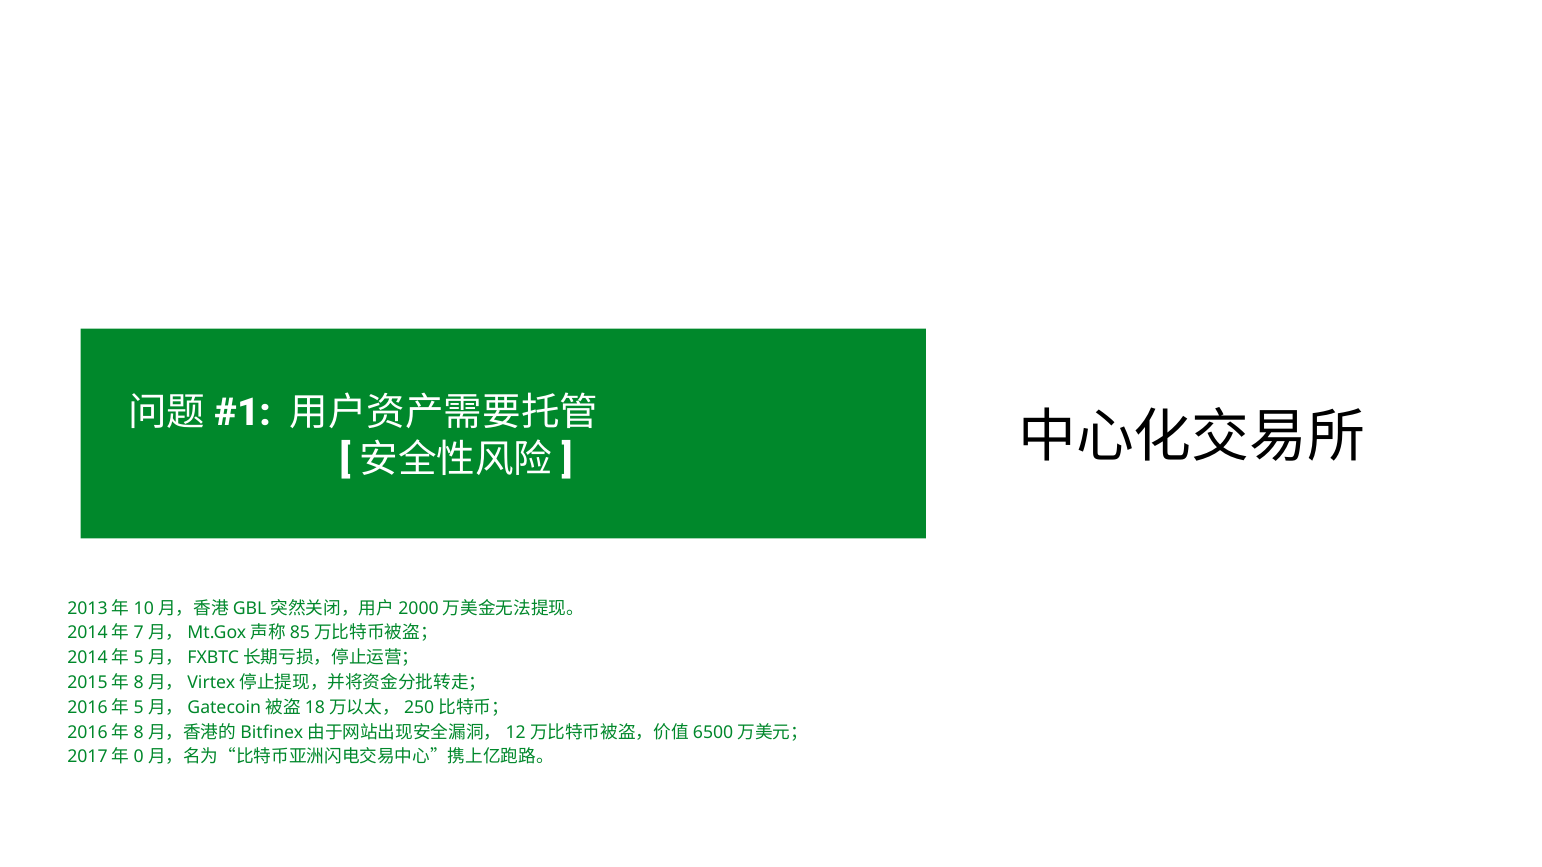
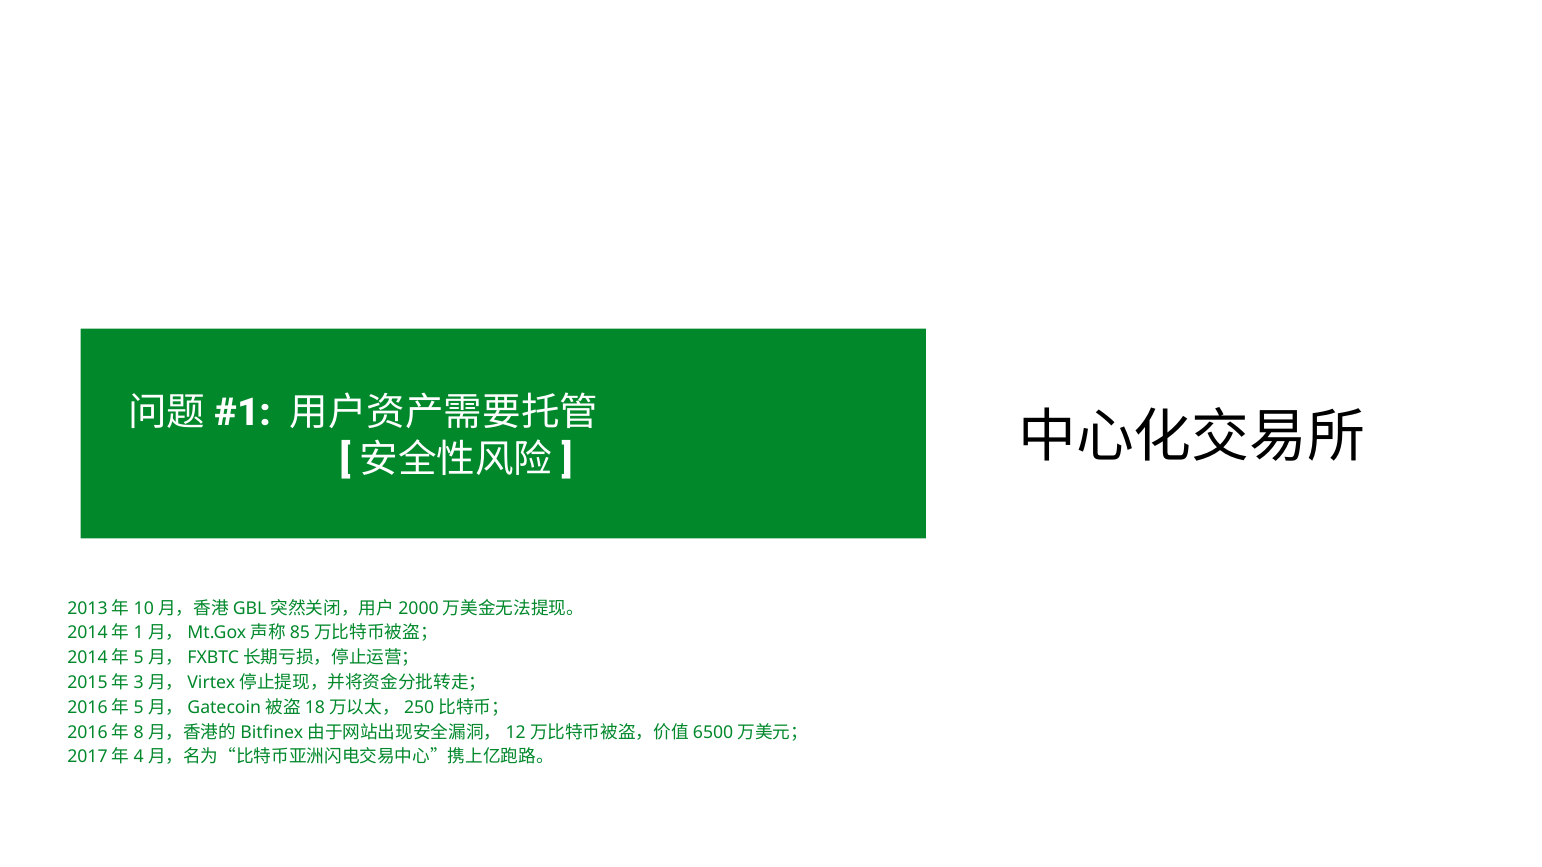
7 at (139, 633): 7 -> 1
8 at (139, 683): 8 -> 3
0 at (139, 757): 0 -> 4
